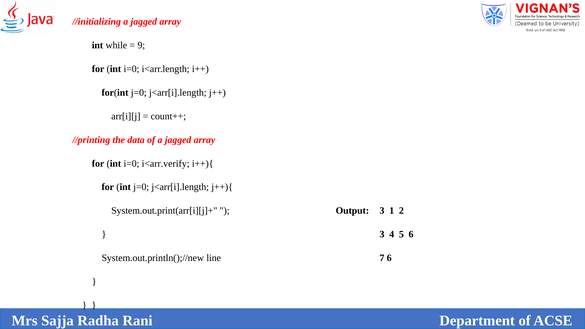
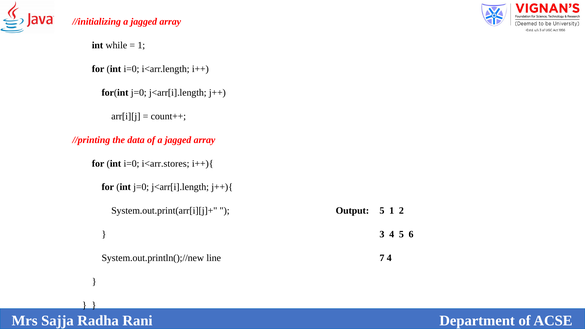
9 at (141, 45): 9 -> 1
i<arr.verify: i<arr.verify -> i<arr.stores
Output 3: 3 -> 5
7 6: 6 -> 4
